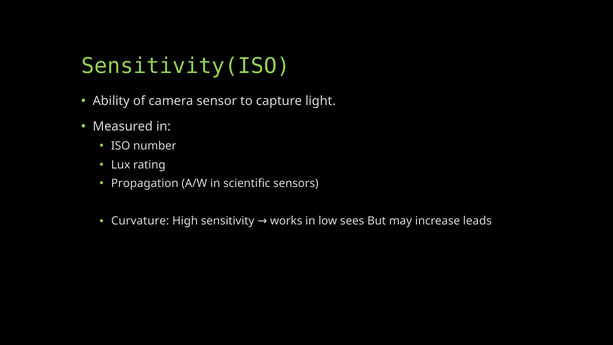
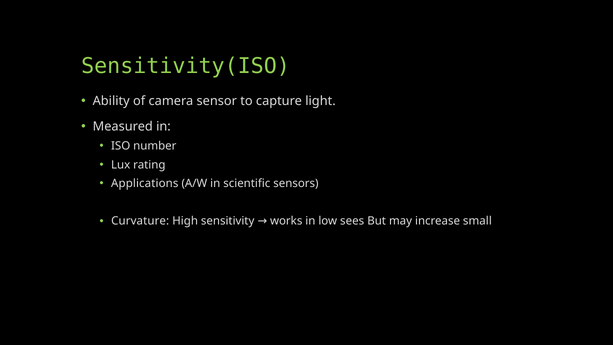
Propagation: Propagation -> Applications
leads: leads -> small
